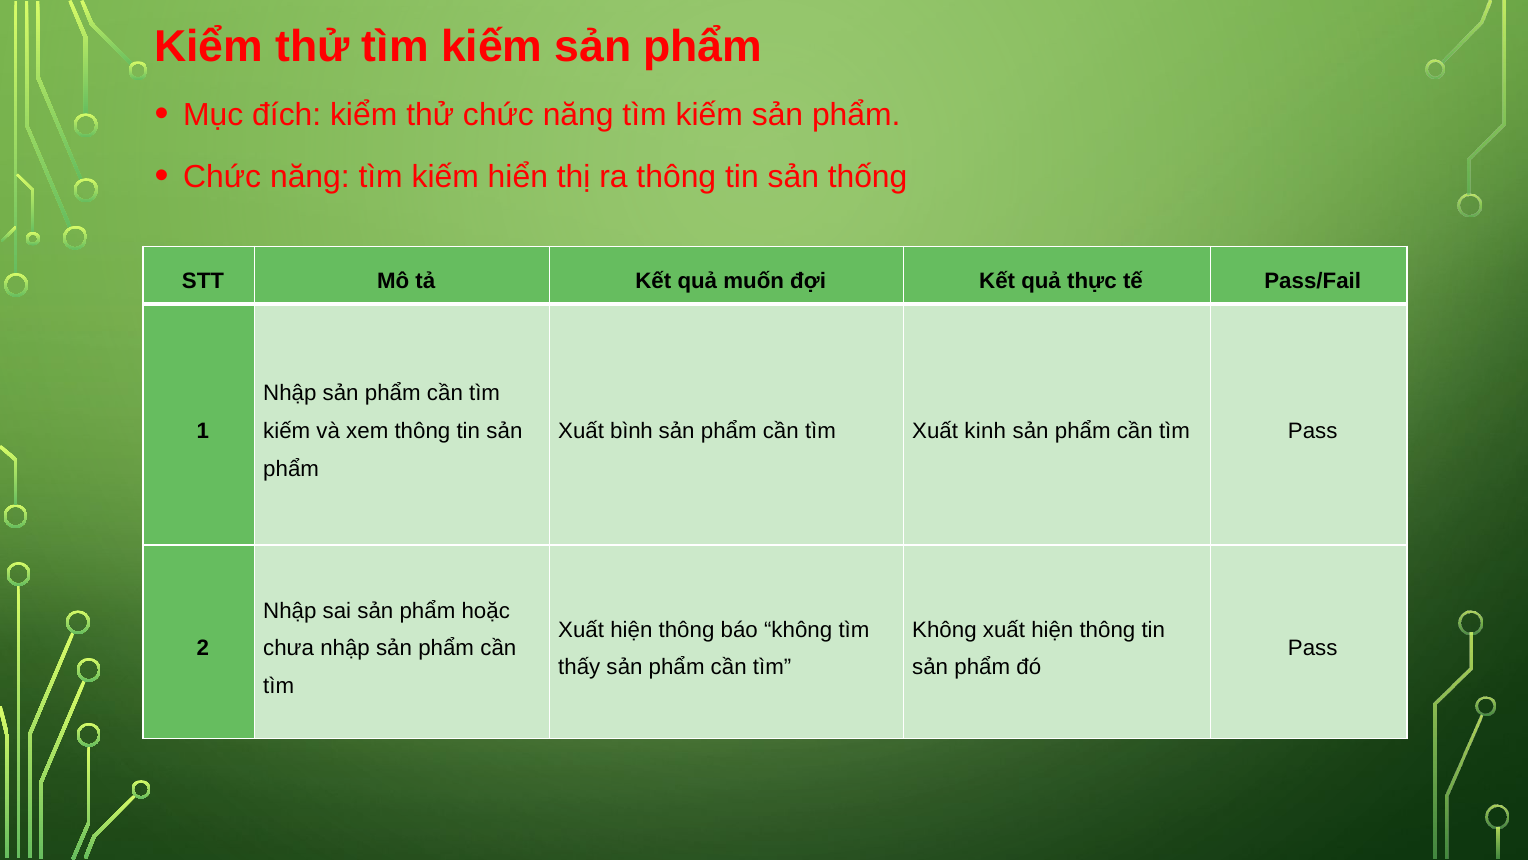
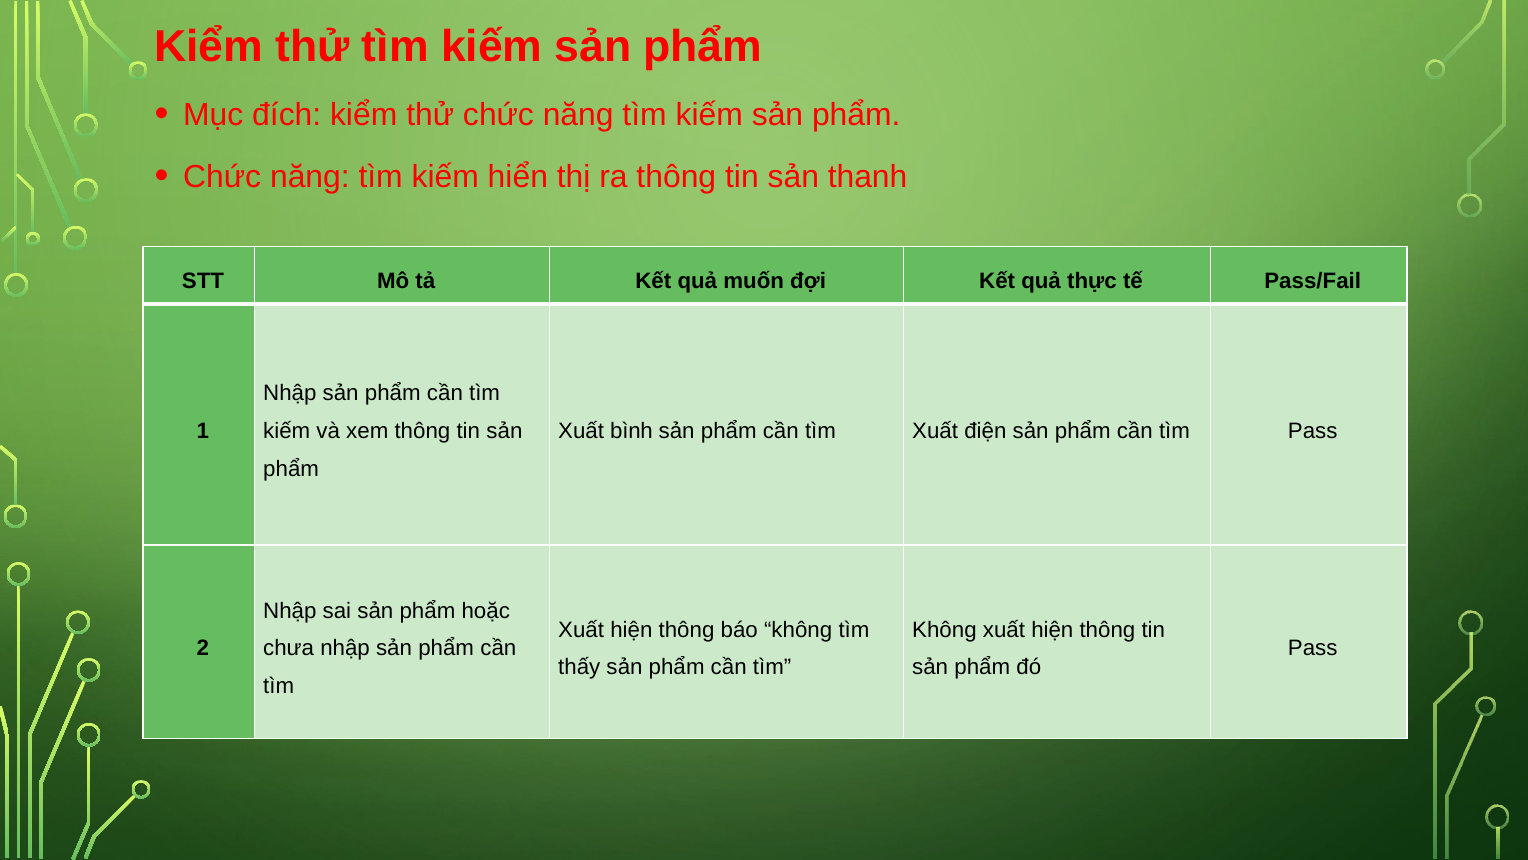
thống: thống -> thanh
kinh: kinh -> điện
